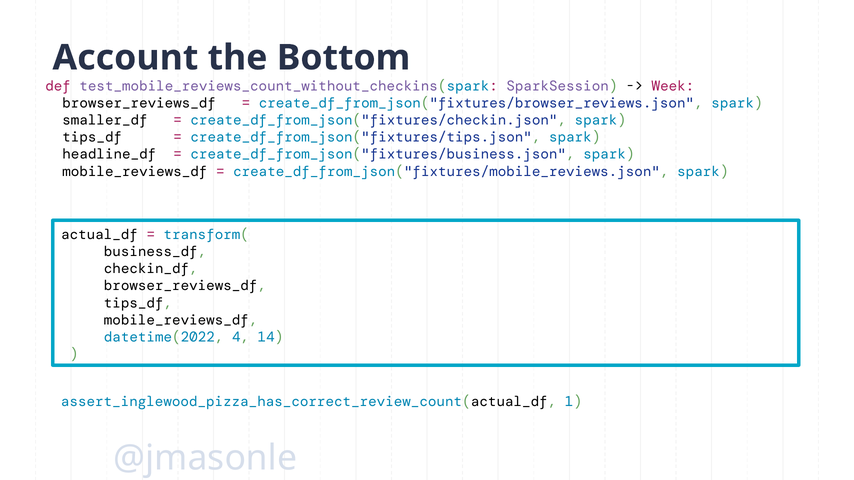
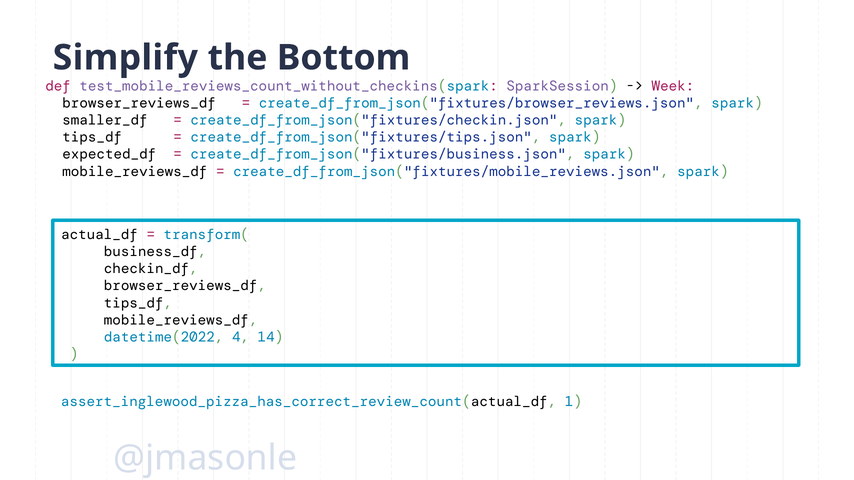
Account: Account -> Simplify
headline_df: headline_df -> expected_df
